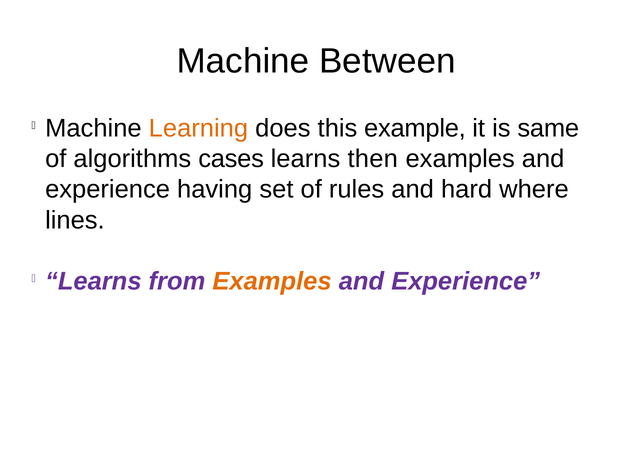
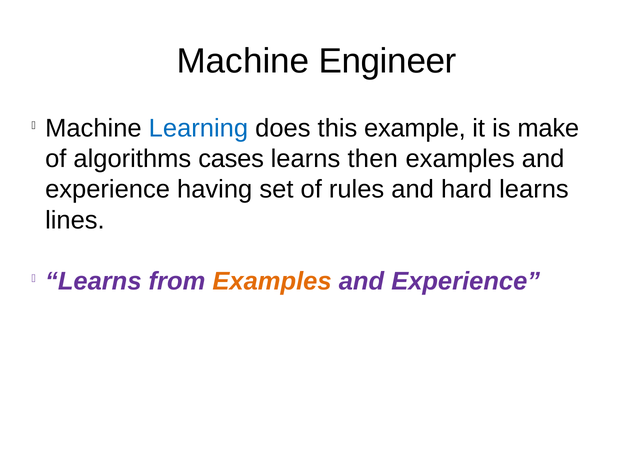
Between: Between -> Engineer
Learning colour: orange -> blue
same: same -> make
hard where: where -> learns
